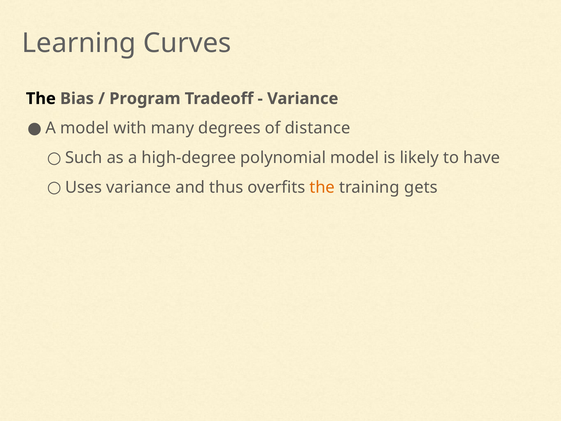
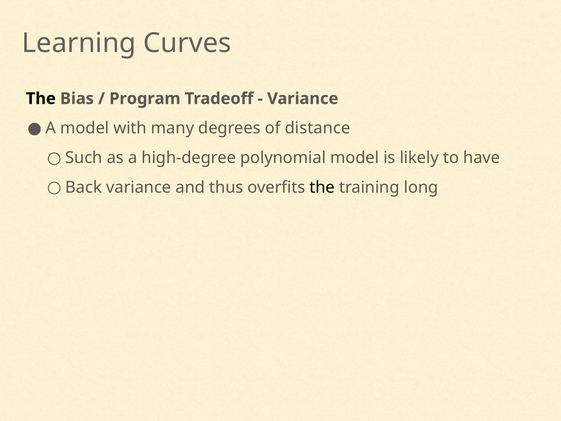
Uses: Uses -> Back
the at (322, 187) colour: orange -> black
gets: gets -> long
